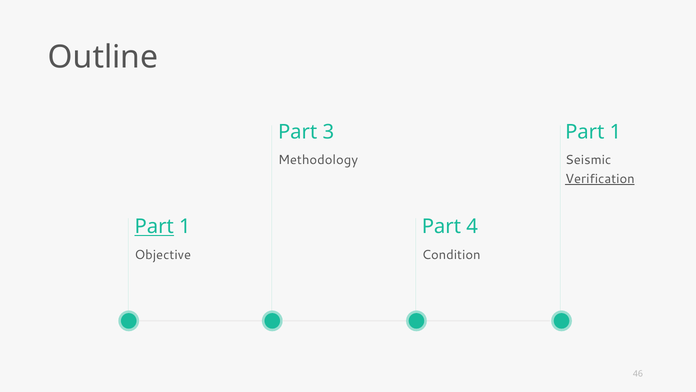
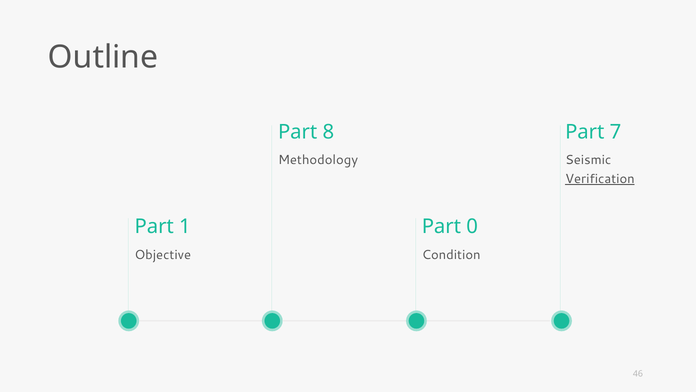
3: 3 -> 8
1 at (615, 132): 1 -> 7
Part at (154, 226) underline: present -> none
4: 4 -> 0
